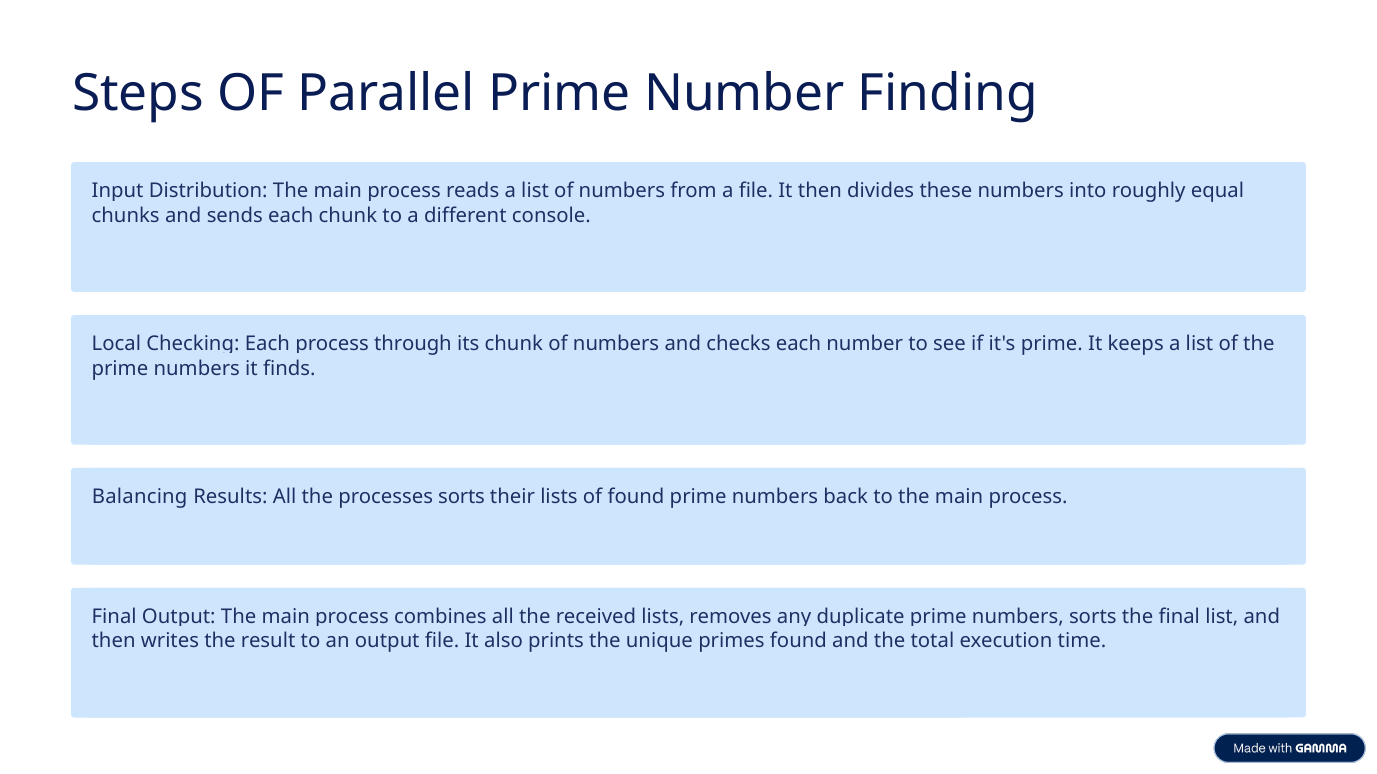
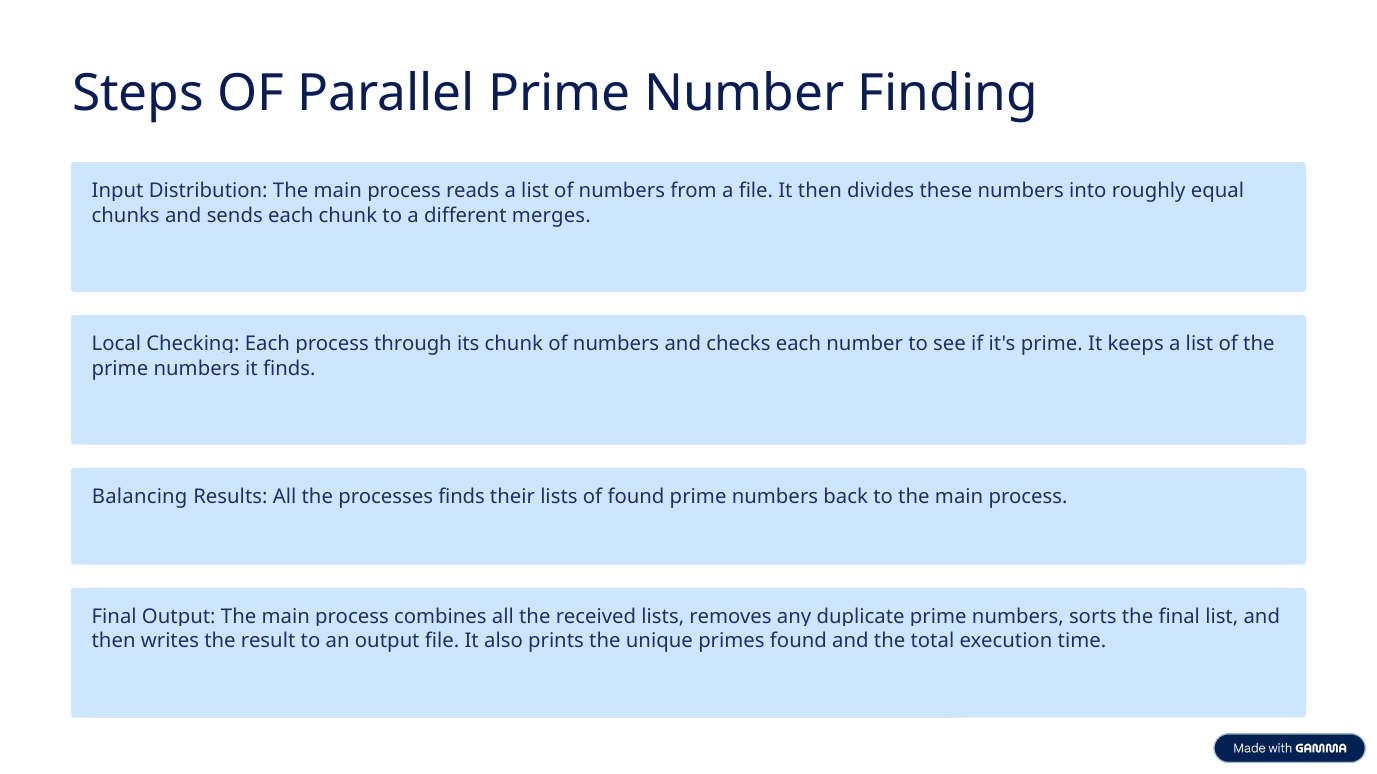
console: console -> merges
processes sorts: sorts -> finds
